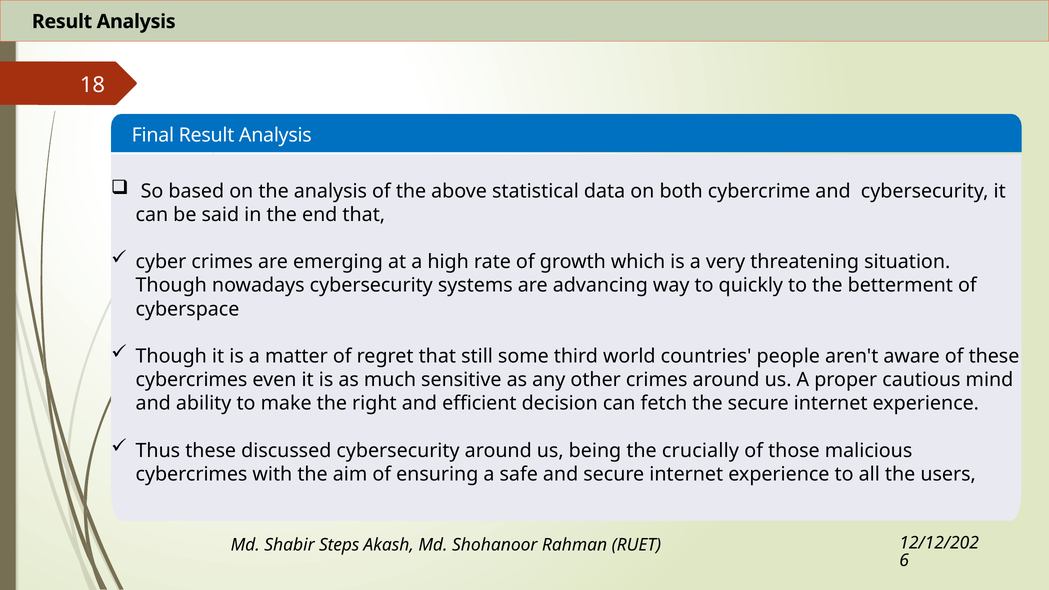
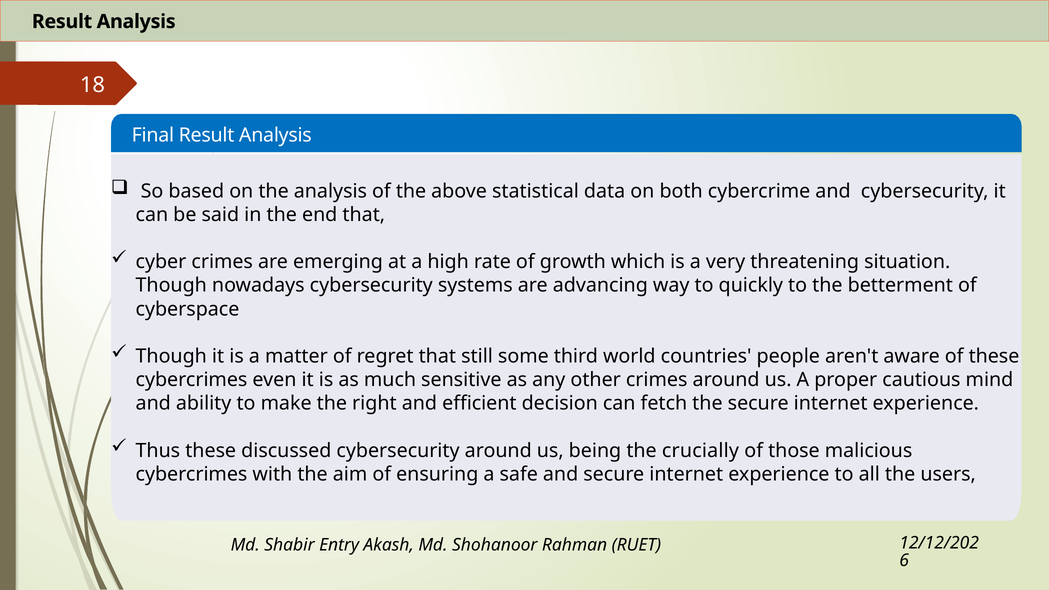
Steps: Steps -> Entry
